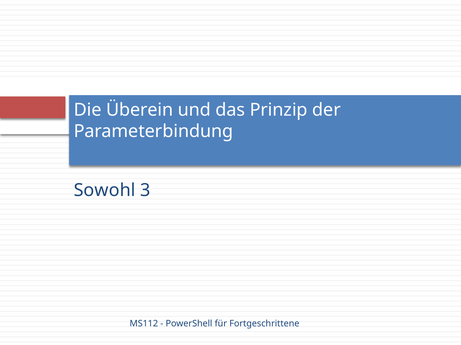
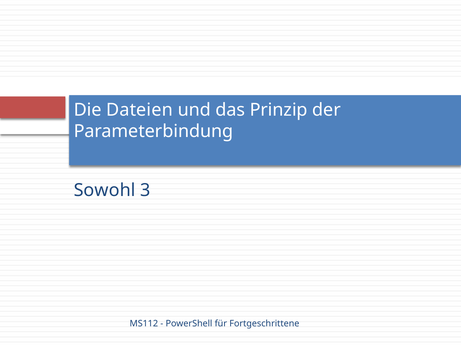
Überein: Überein -> Dateien
